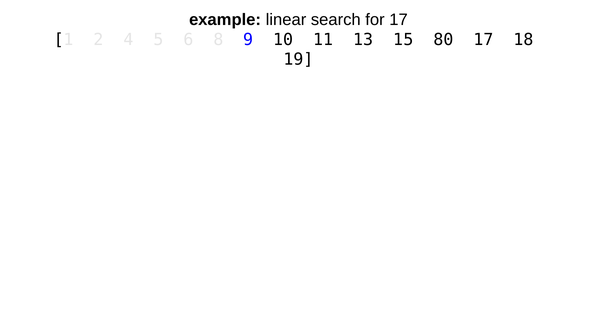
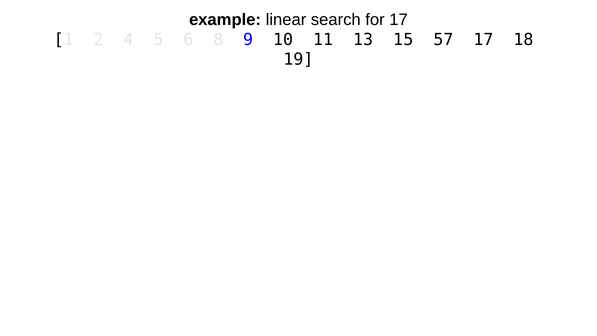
80: 80 -> 57
